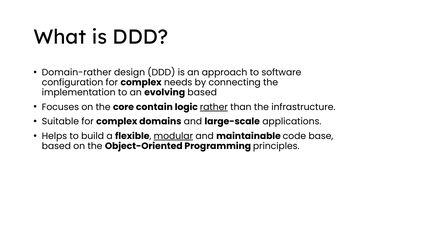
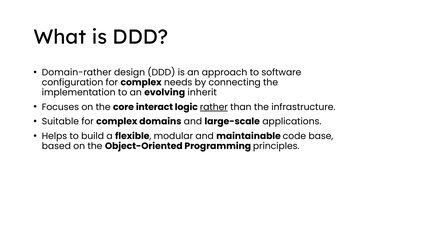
evolving based: based -> inherit
contain: contain -> interact
modular underline: present -> none
